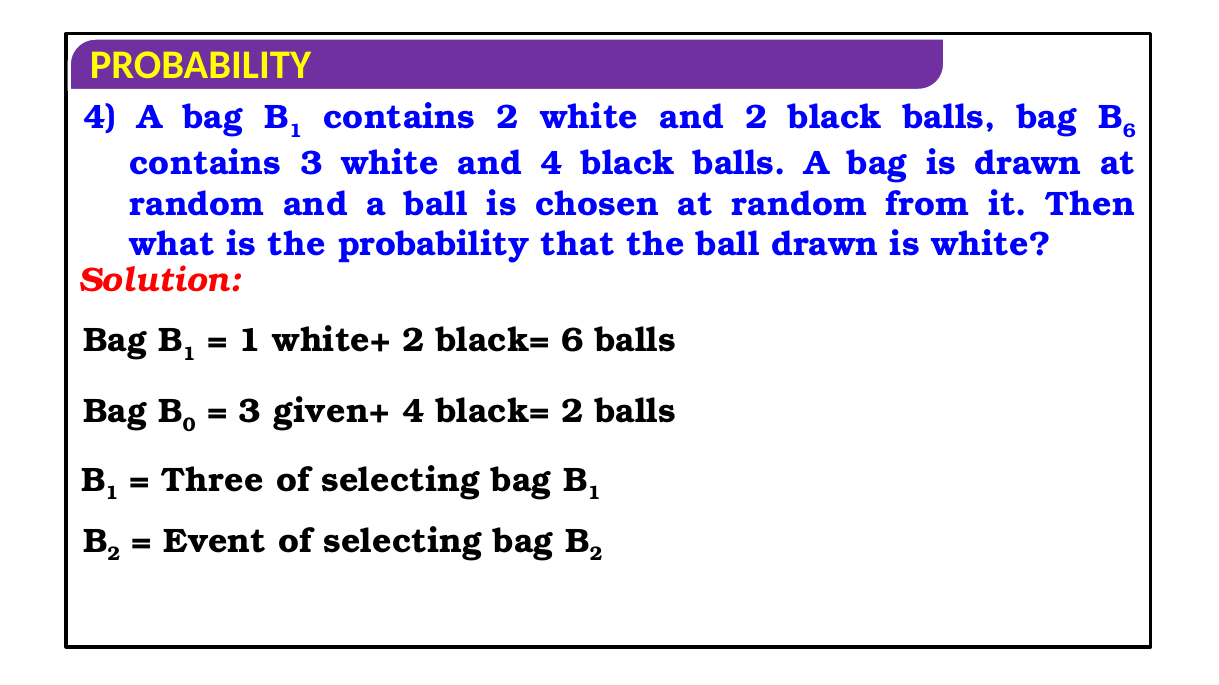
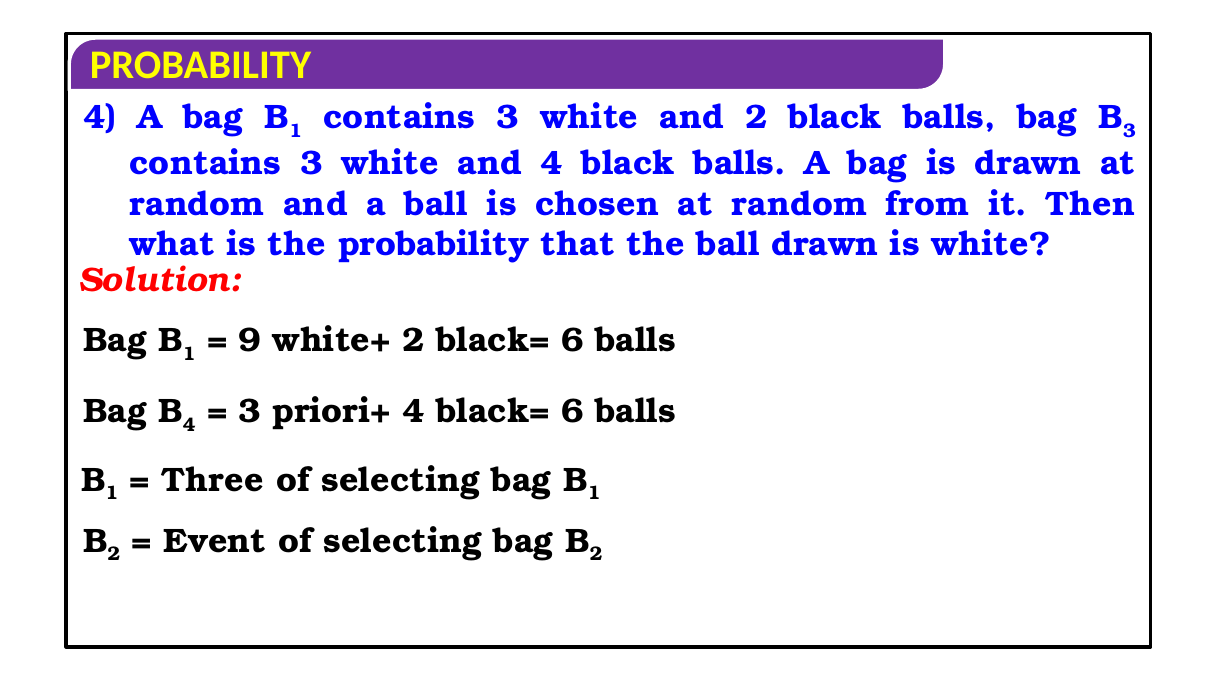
2 at (508, 118): 2 -> 3
6 at (1129, 131): 6 -> 3
1 at (250, 341): 1 -> 9
0 at (189, 425): 0 -> 4
given+: given+ -> priori+
4 black= 2: 2 -> 6
